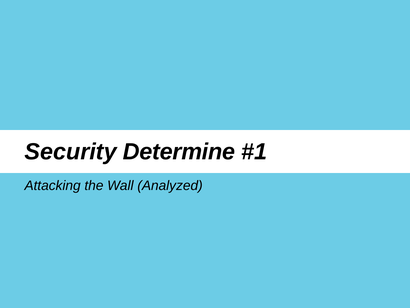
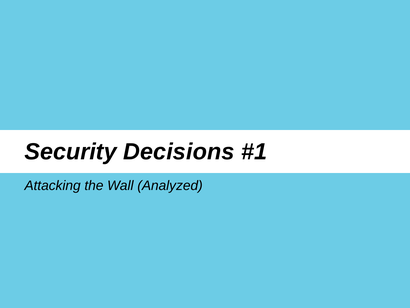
Determine: Determine -> Decisions
